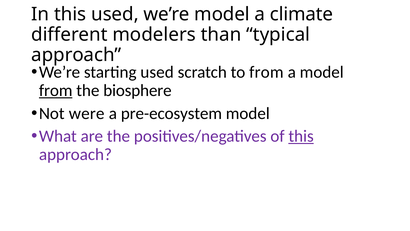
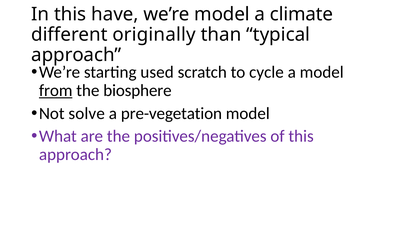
this used: used -> have
modelers: modelers -> originally
to from: from -> cycle
were: were -> solve
pre-ecosystem: pre-ecosystem -> pre-vegetation
this at (301, 136) underline: present -> none
